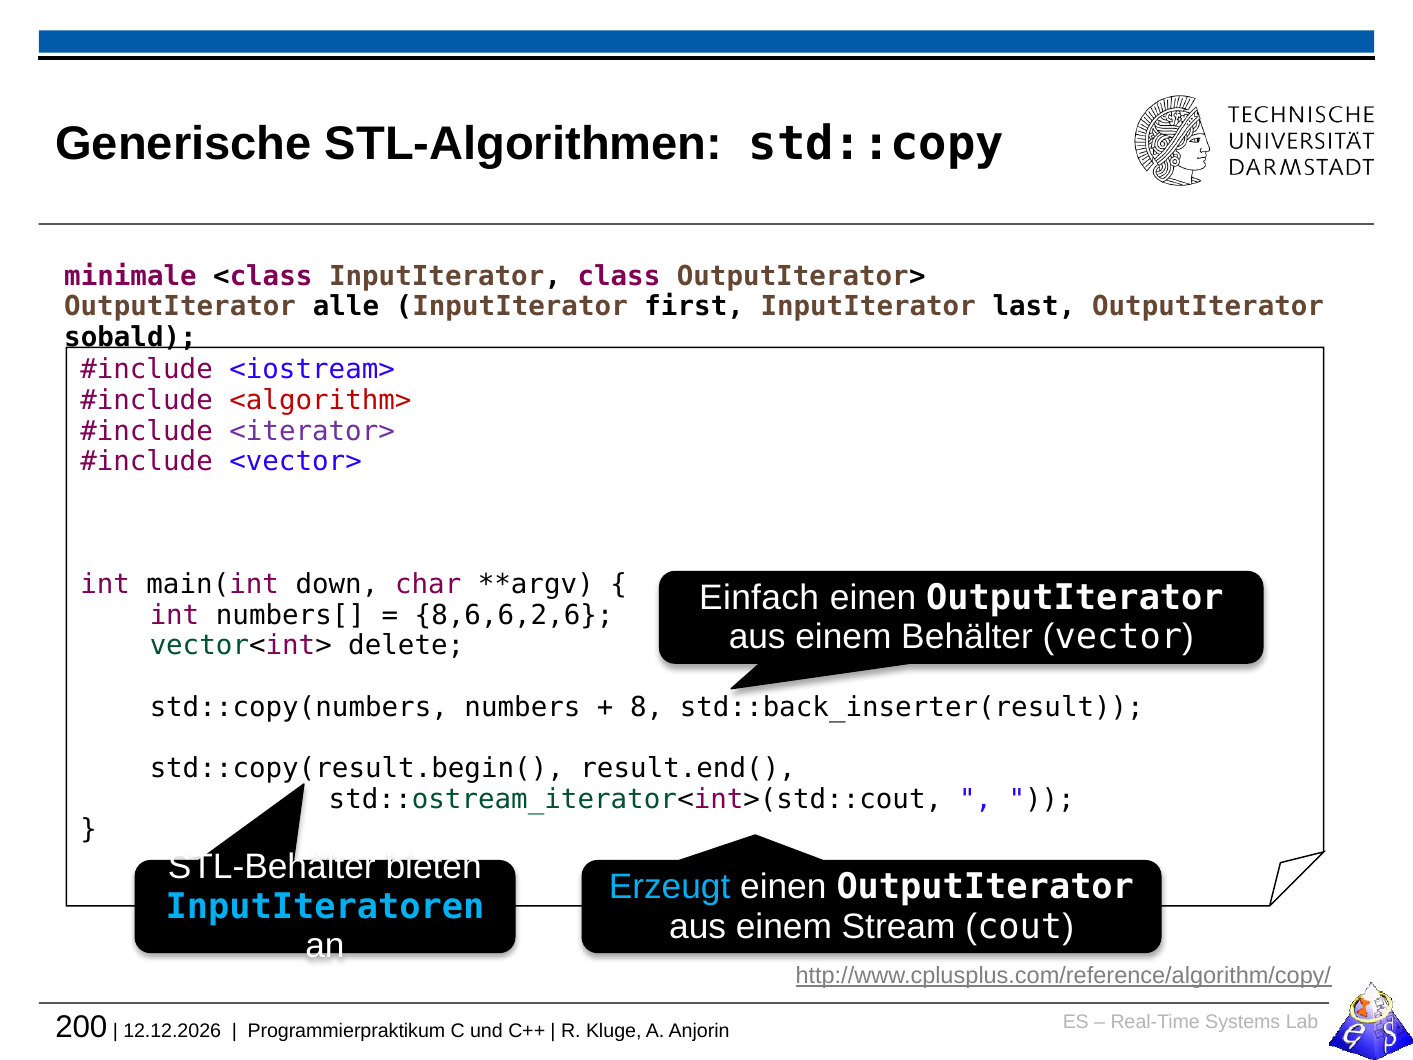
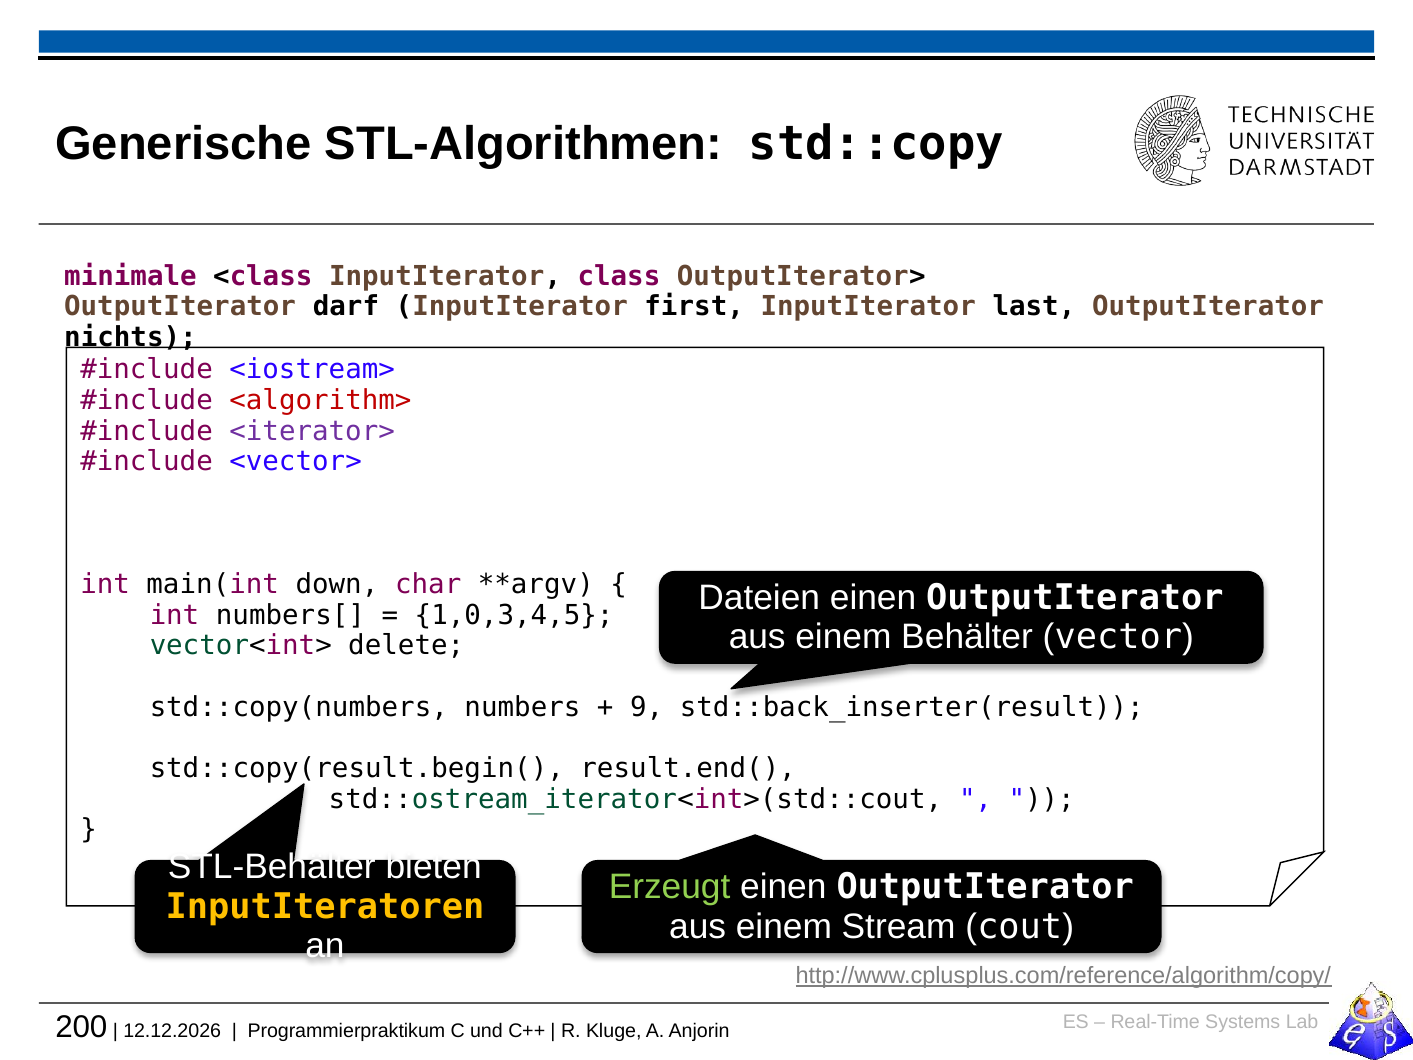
alle: alle -> darf
sobald: sobald -> nichts
Einfach: Einfach -> Dateien
8,6,6,2,6: 8,6,6,2,6 -> 1,0,3,4,5
8: 8 -> 9
Erzeugt colour: light blue -> light green
InputIteratoren colour: light blue -> yellow
